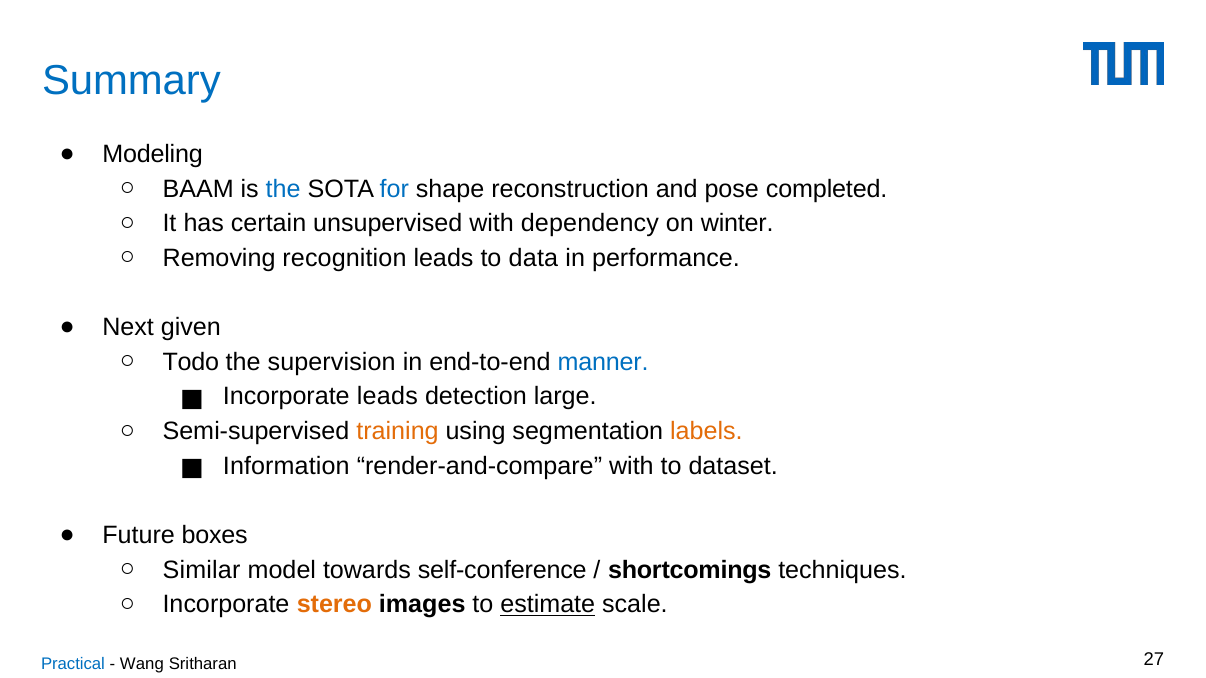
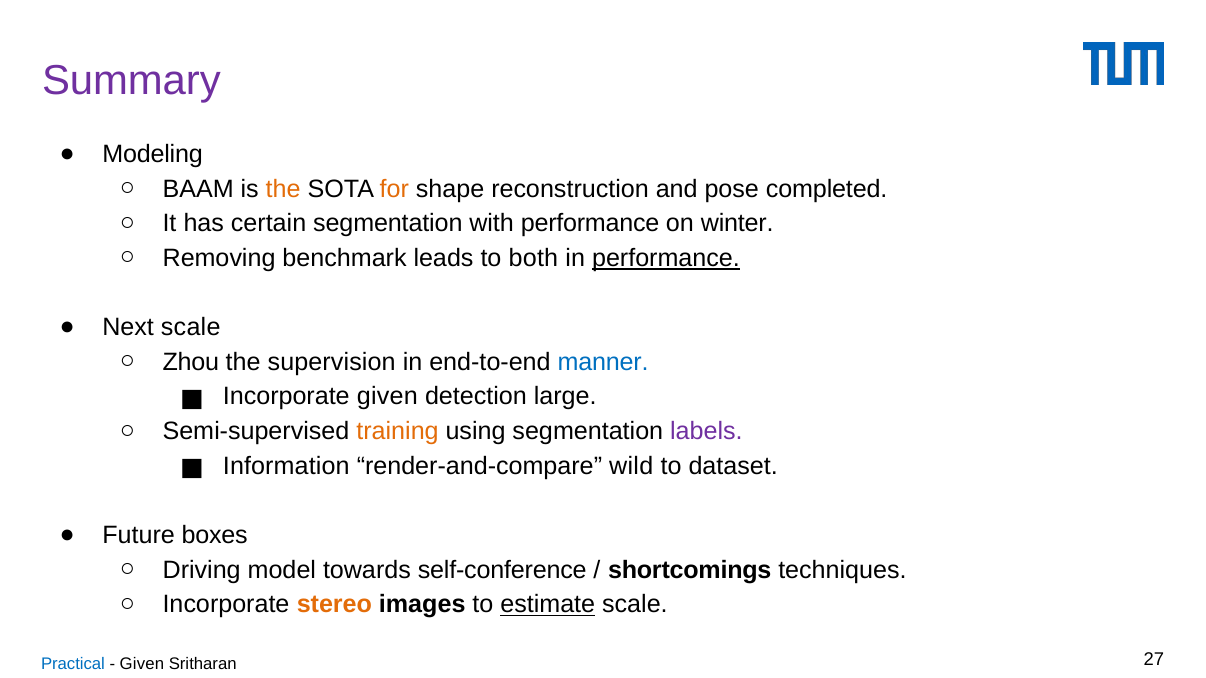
Summary colour: blue -> purple
the at (283, 189) colour: blue -> orange
for colour: blue -> orange
certain unsupervised: unsupervised -> segmentation
with dependency: dependency -> performance
recognition: recognition -> benchmark
data: data -> both
performance at (666, 258) underline: none -> present
Next given: given -> scale
Todo: Todo -> Zhou
Incorporate leads: leads -> given
labels colour: orange -> purple
render-and-compare with: with -> wild
Similar: Similar -> Driving
Wang at (142, 665): Wang -> Given
